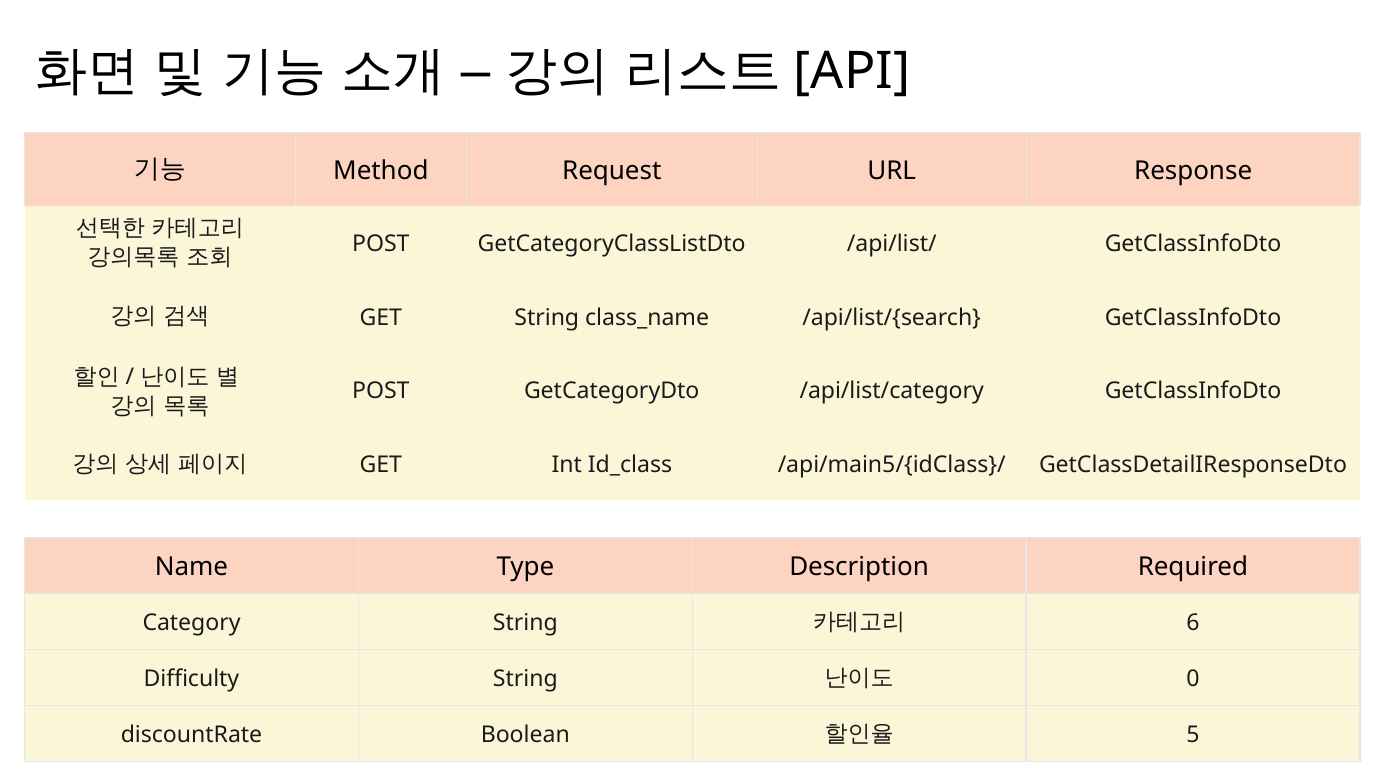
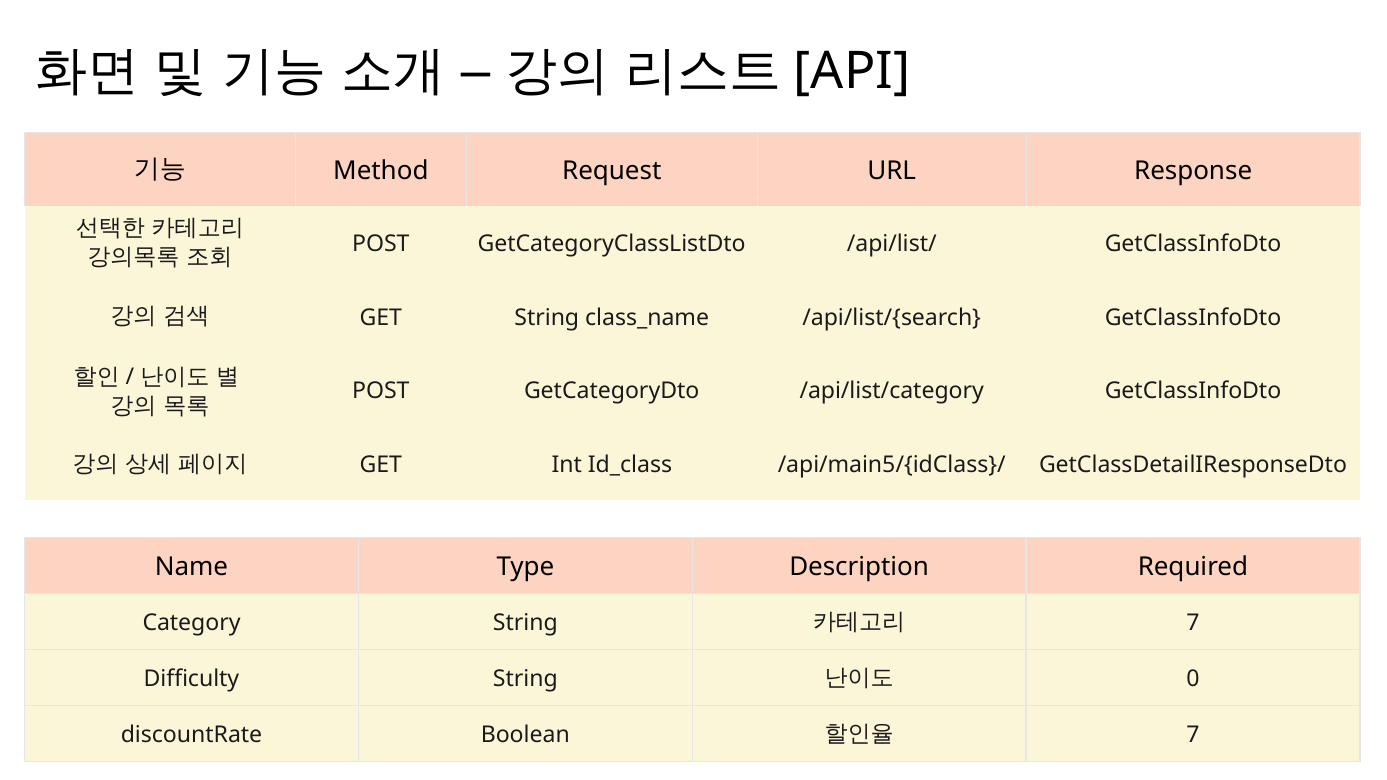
6 at (1193, 623): 6 -> 7
5 at (1193, 735): 5 -> 7
